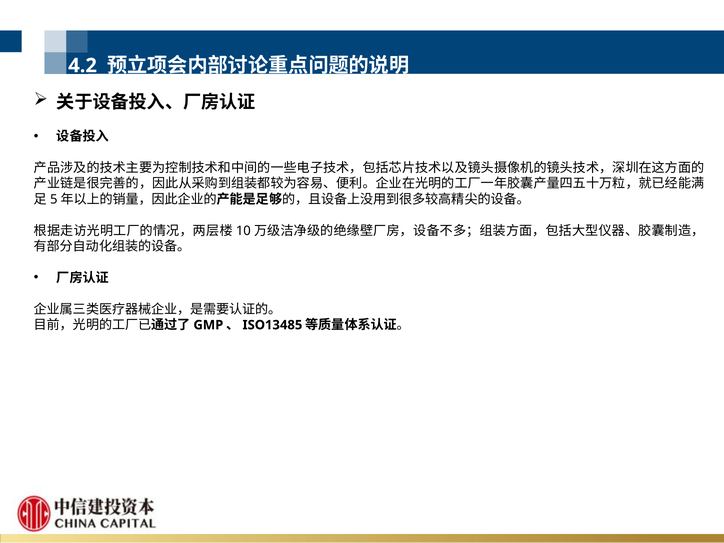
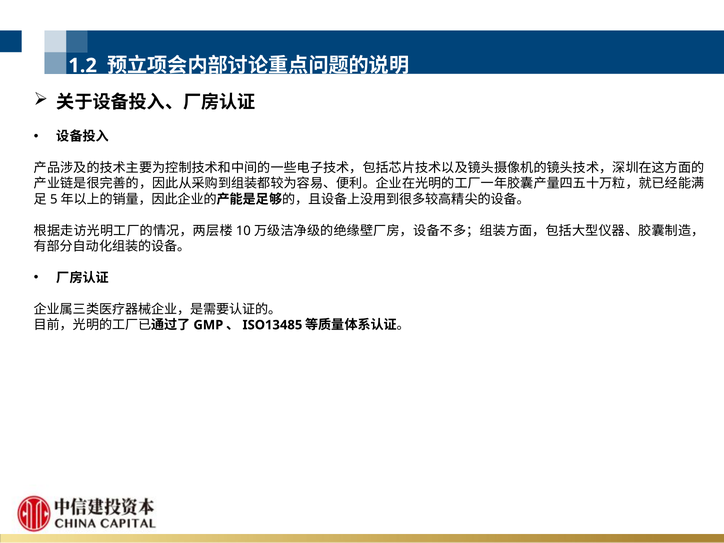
4.2: 4.2 -> 1.2
